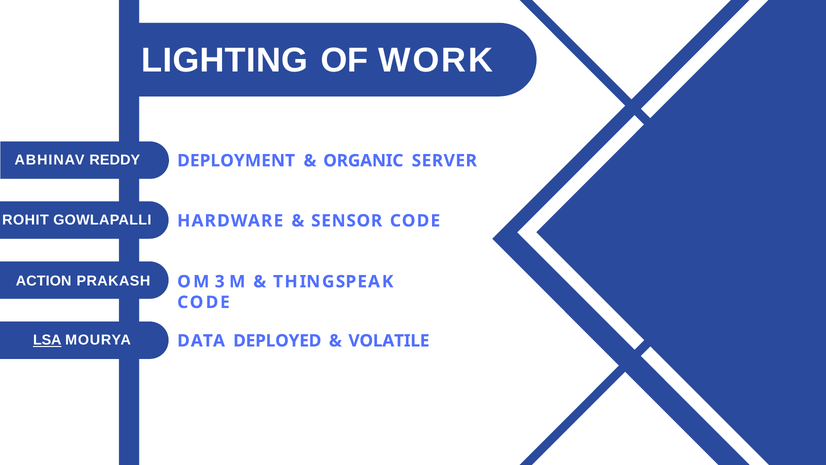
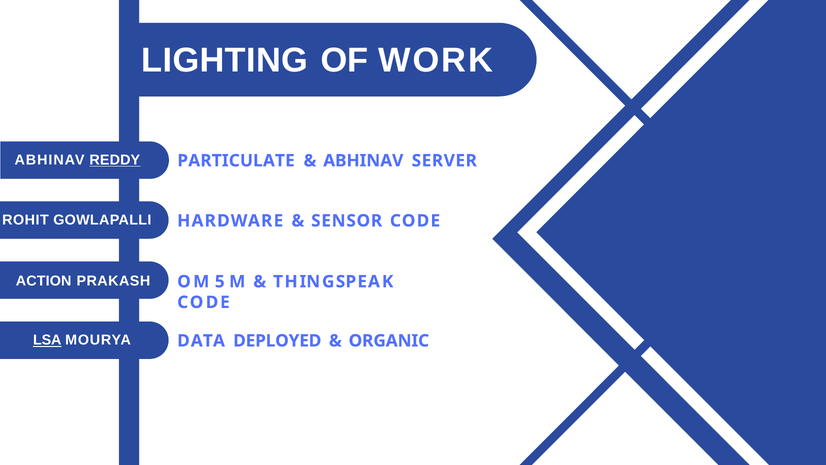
REDDY underline: none -> present
DEPLOYMENT: DEPLOYMENT -> PARTICULATE
ORGANIC at (363, 161): ORGANIC -> ABHINAV
3: 3 -> 5
VOLATILE: VOLATILE -> ORGANIC
